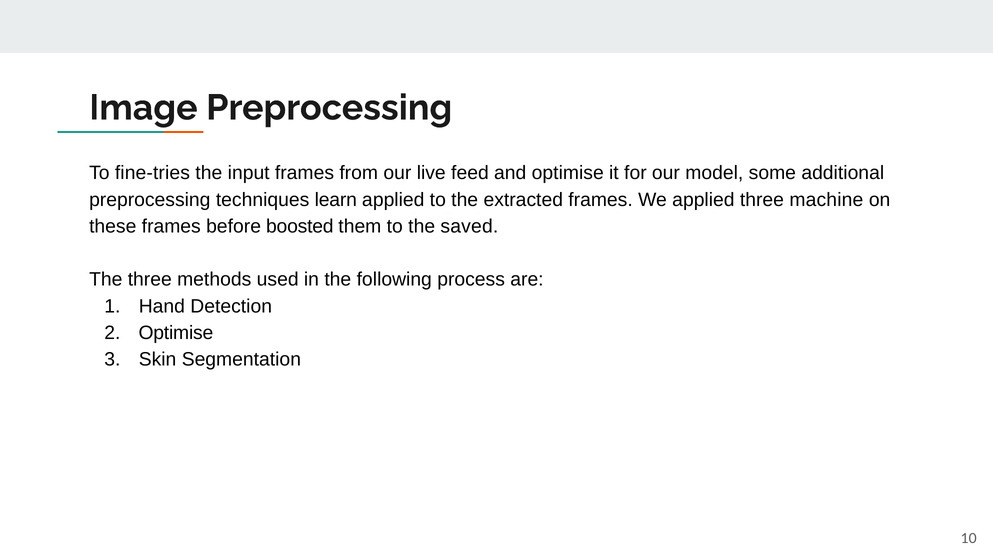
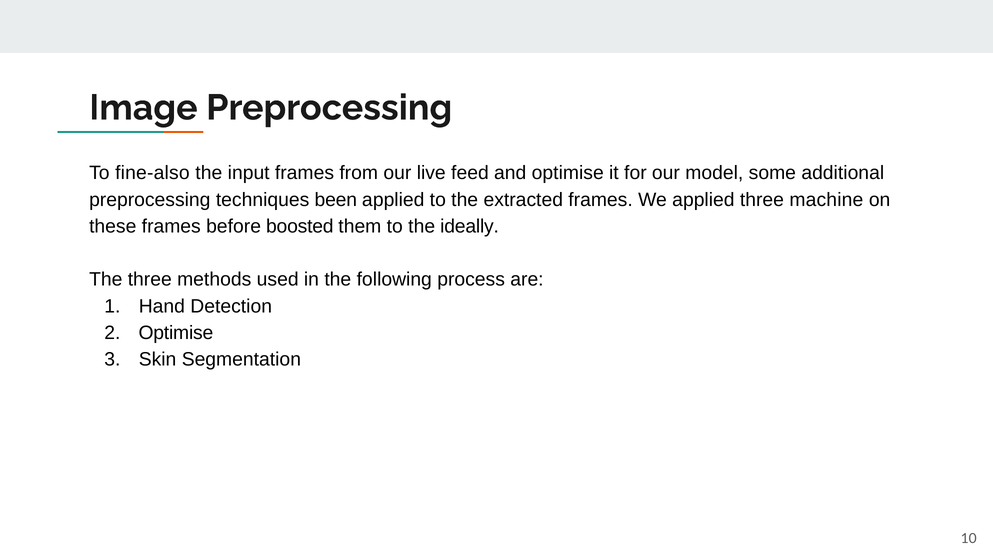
fine-tries: fine-tries -> fine-also
learn: learn -> been
saved: saved -> ideally
